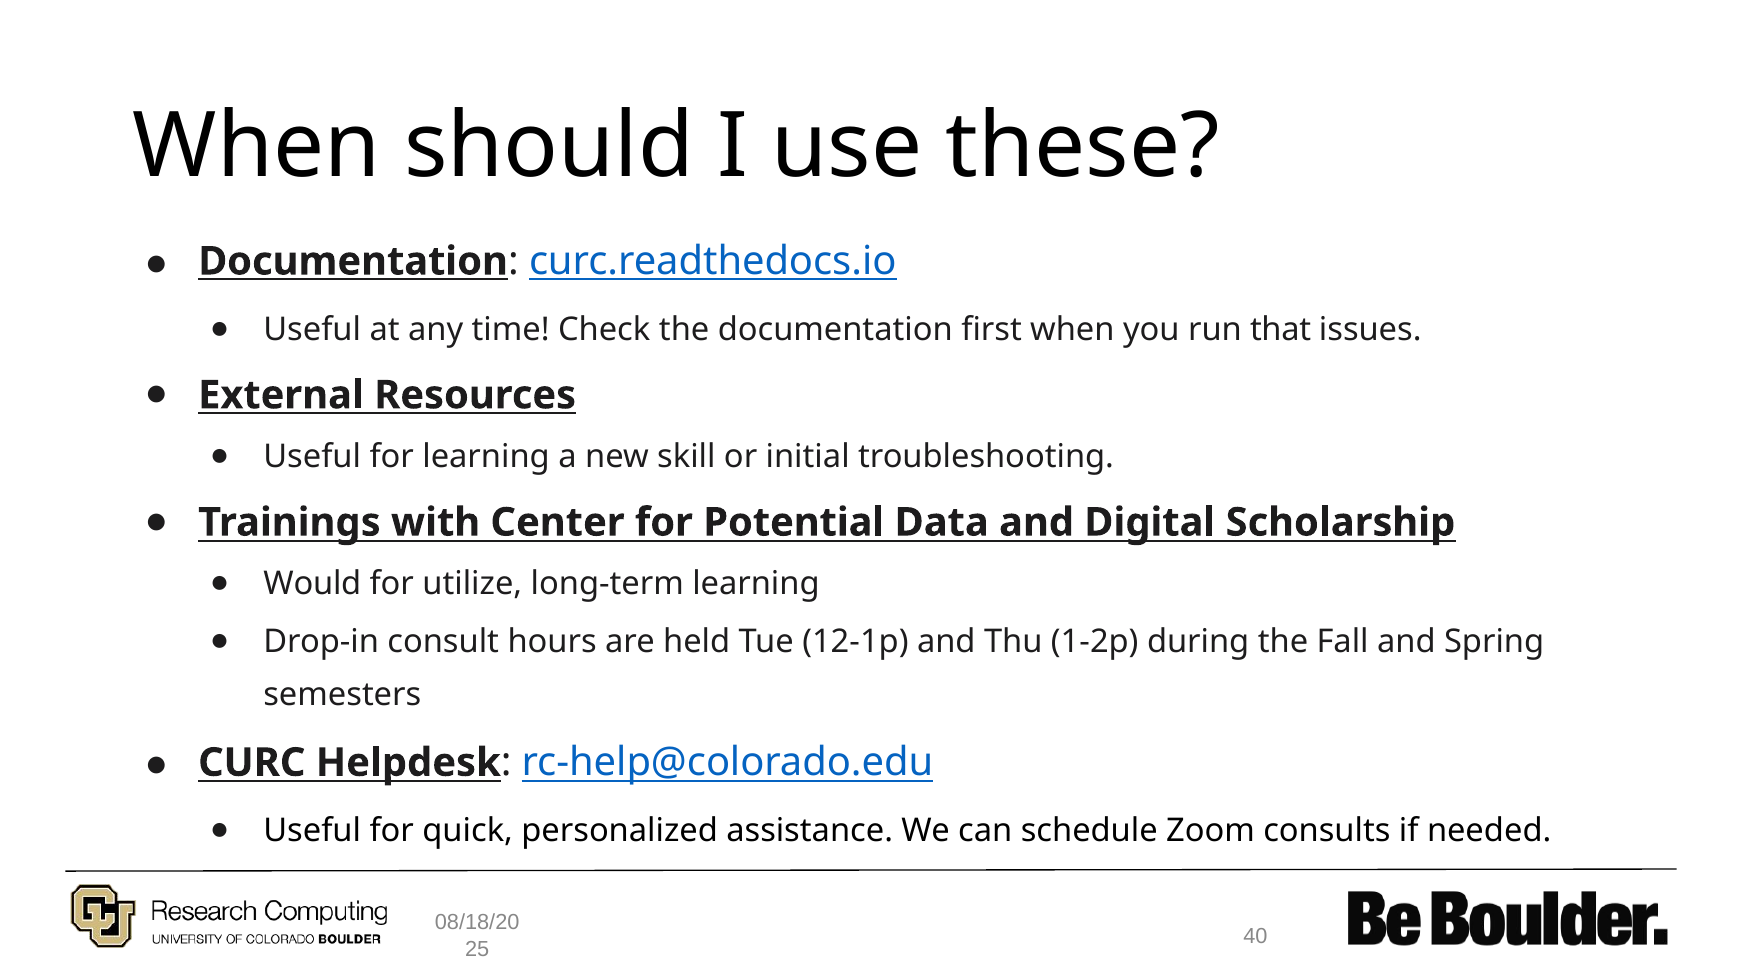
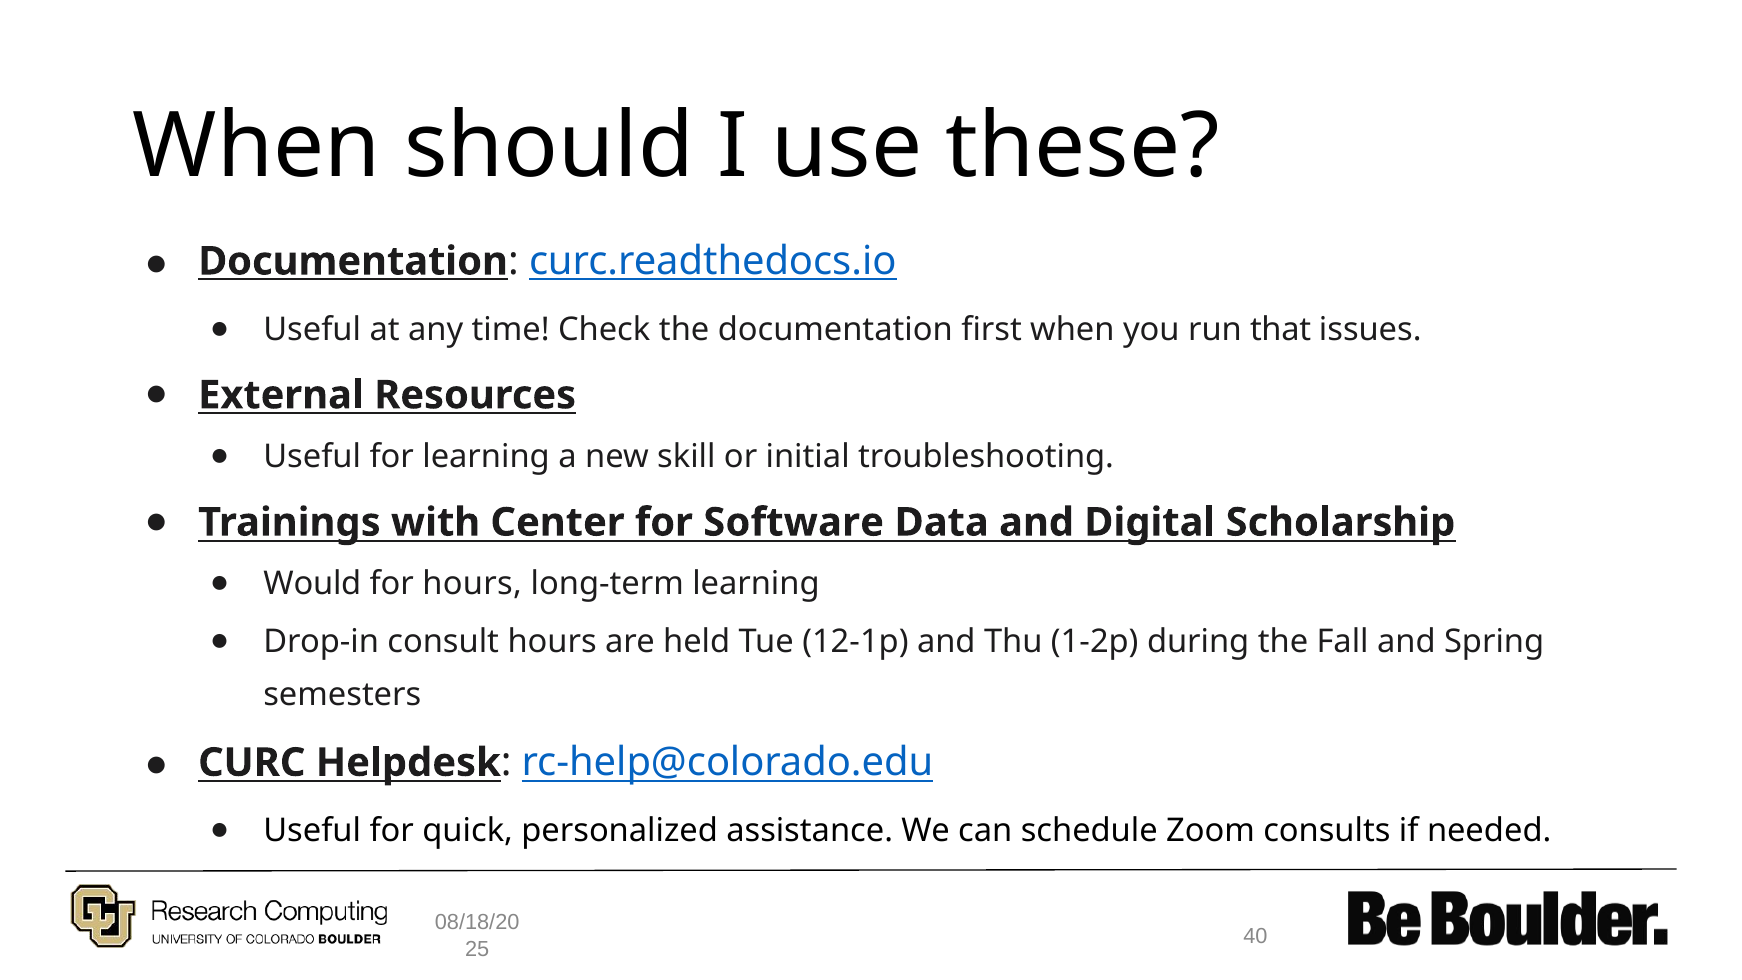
Potential: Potential -> Software
for utilize: utilize -> hours
